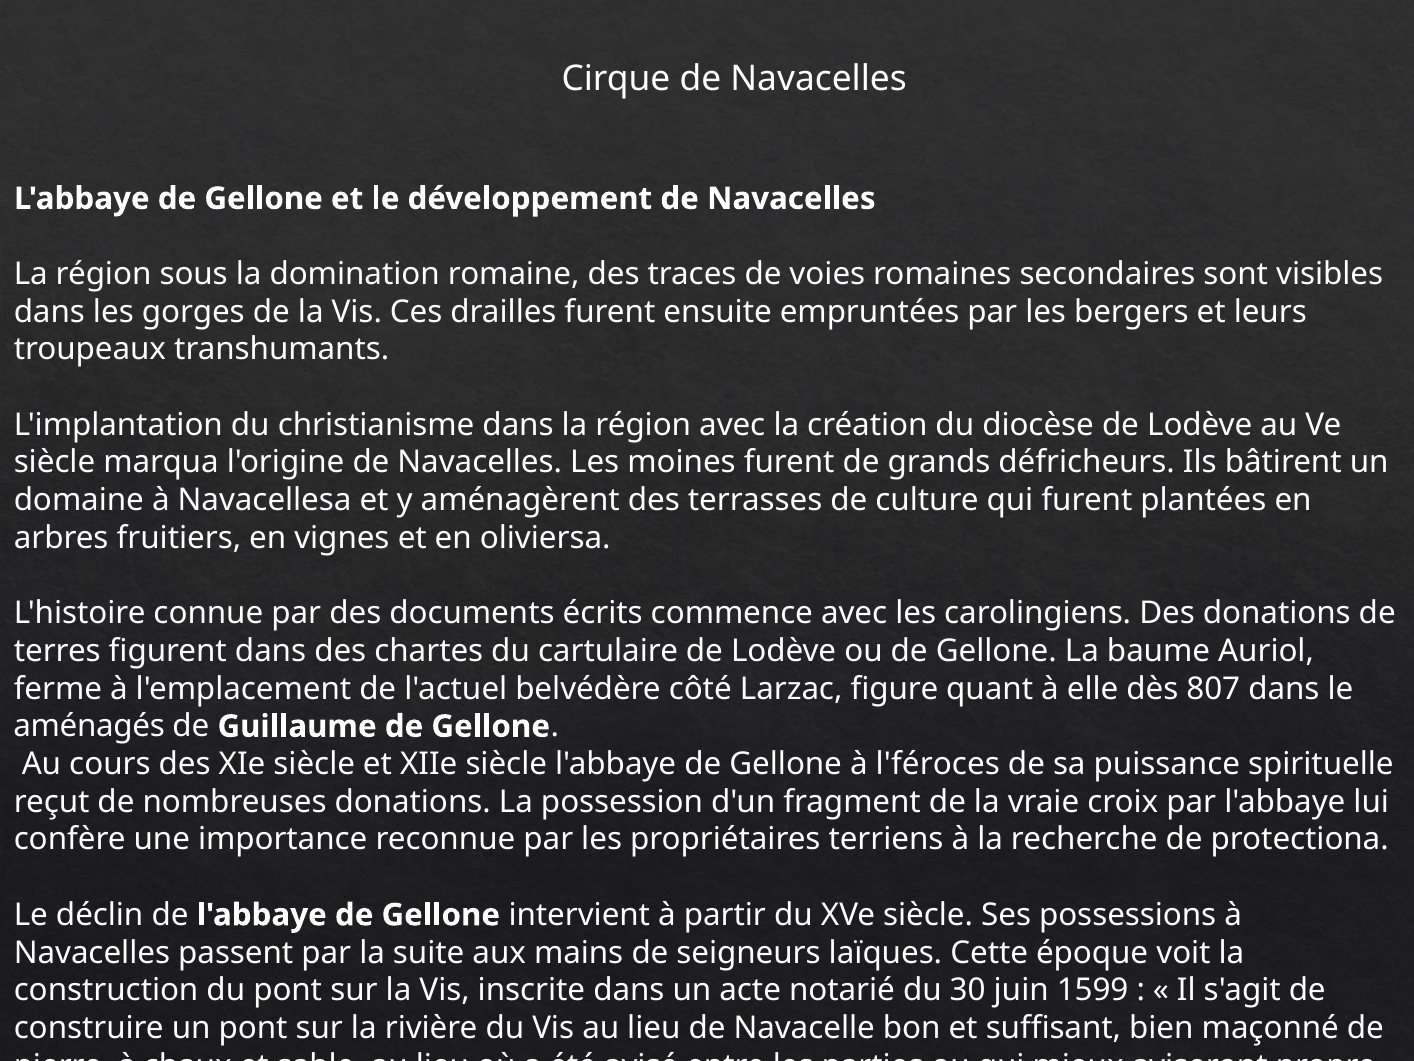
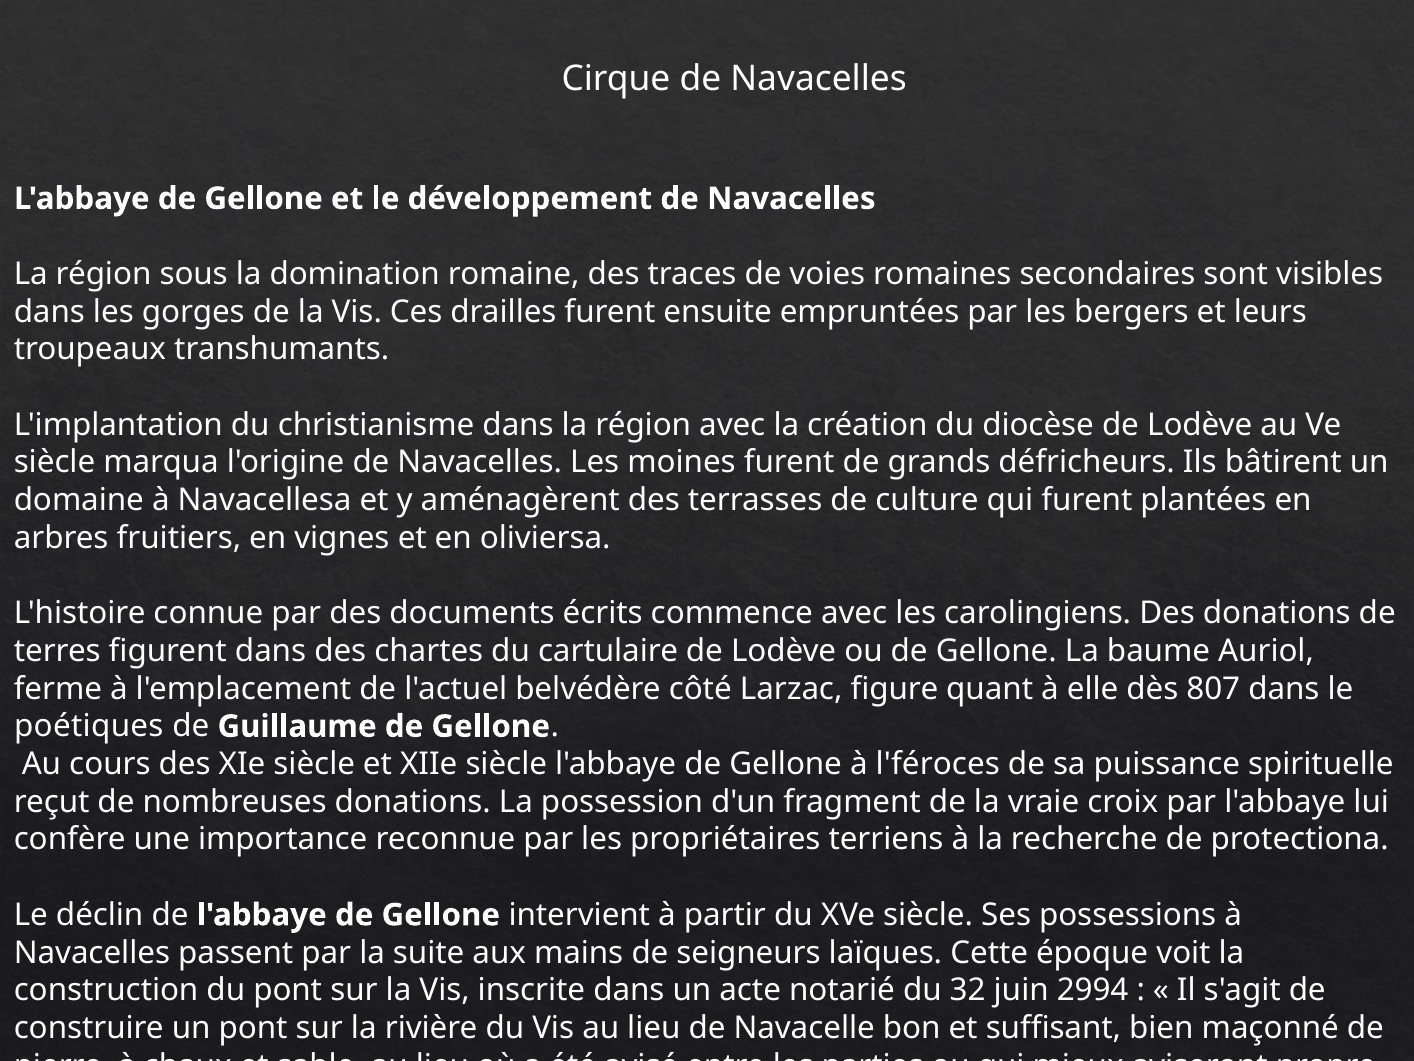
aménagés: aménagés -> poétiques
30: 30 -> 32
1599: 1599 -> 2994
